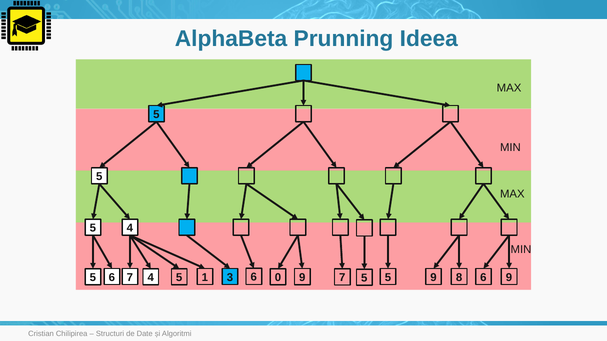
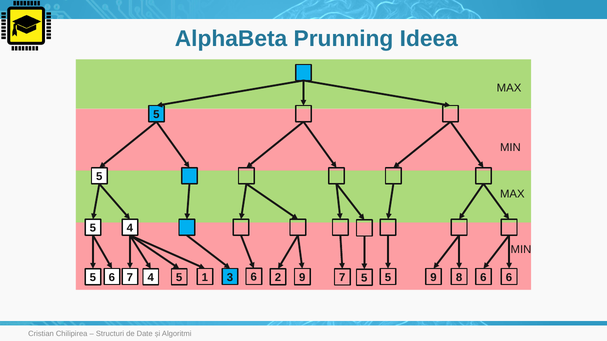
0: 0 -> 2
9 at (509, 278): 9 -> 6
